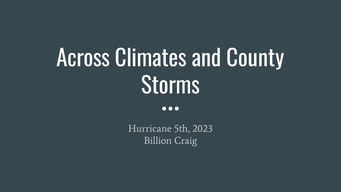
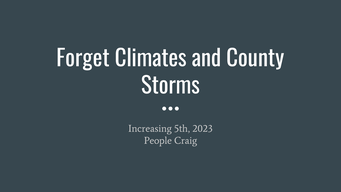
Across: Across -> Forget
Hurricane: Hurricane -> Increasing
Billion: Billion -> People
